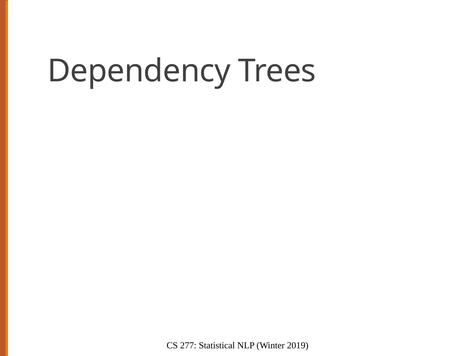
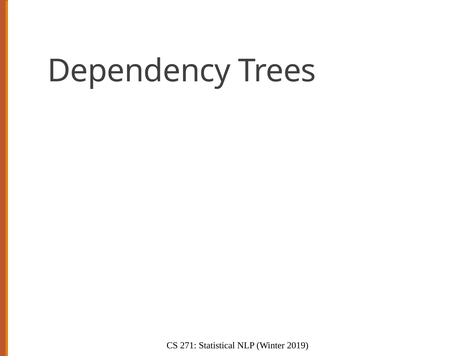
277: 277 -> 271
